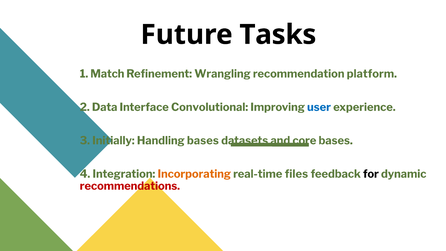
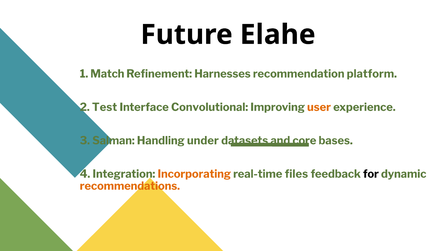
Tasks: Tasks -> Elahe
Wrangling: Wrangling -> Harnesses
Data: Data -> Test
user colour: blue -> orange
Initially: Initially -> Salman
Handling bases: bases -> under
recommendations colour: red -> orange
